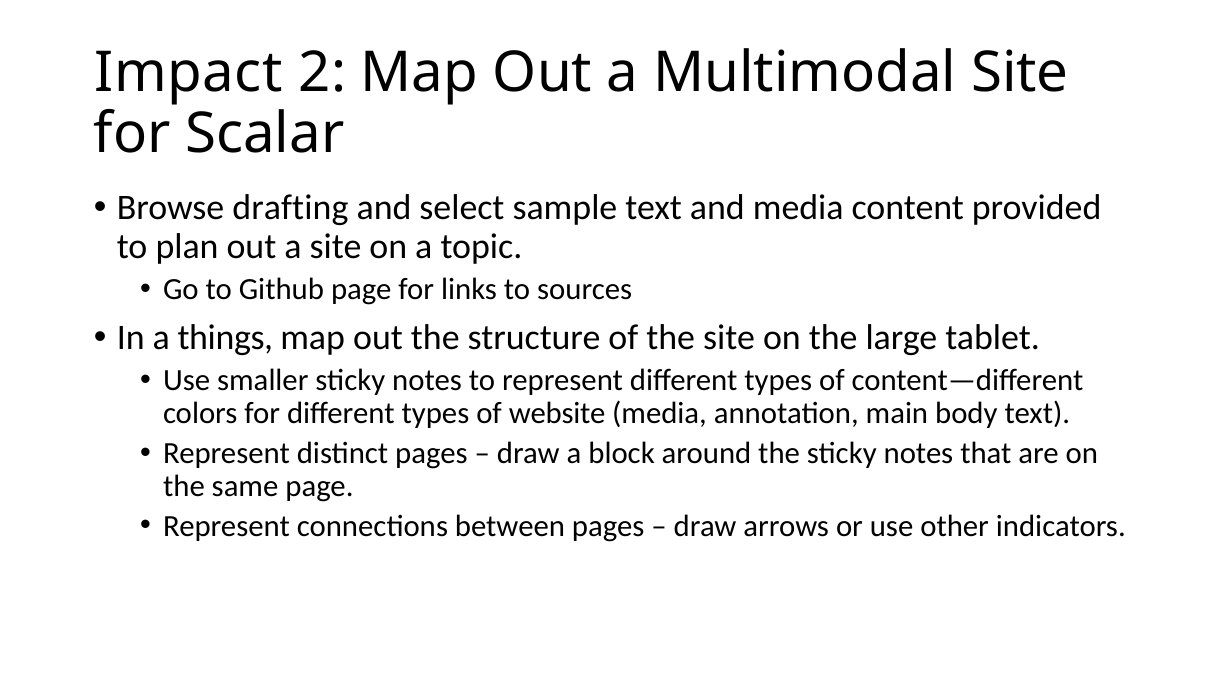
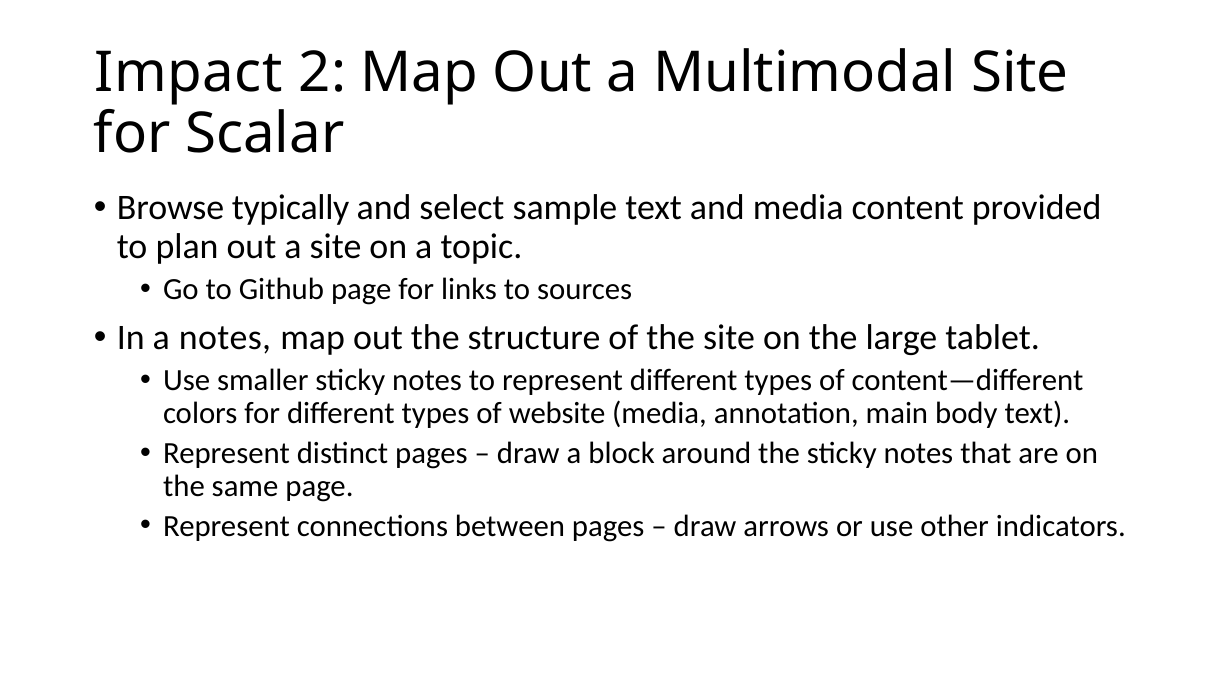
drafting: drafting -> typically
a things: things -> notes
